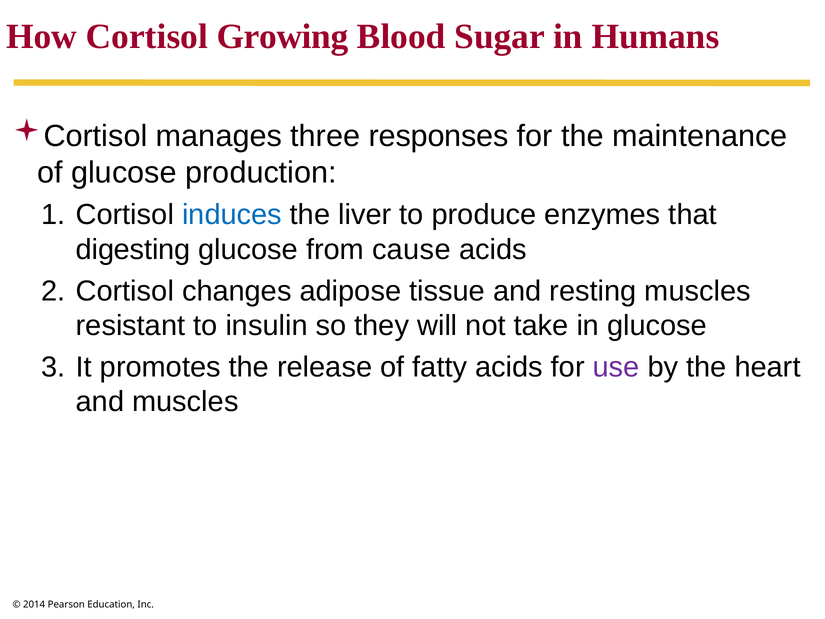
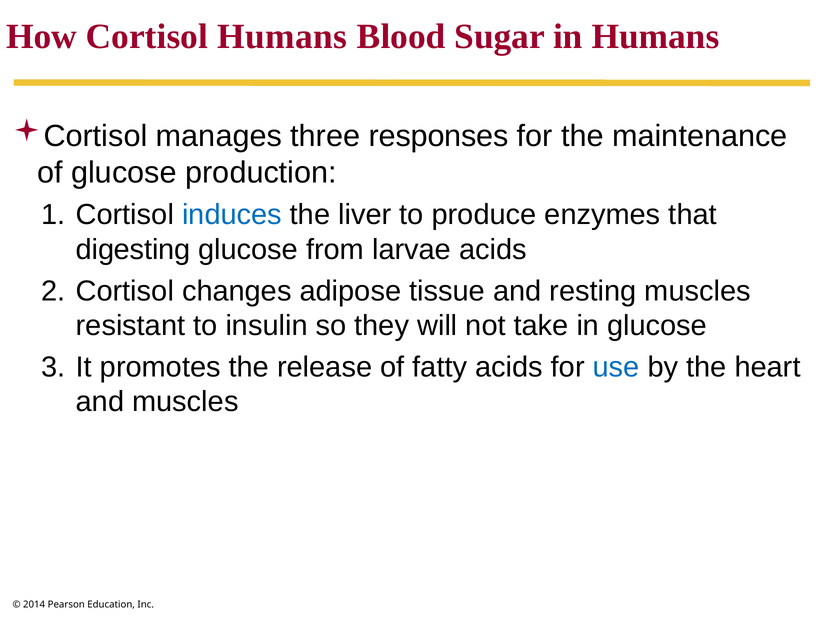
Cortisol Growing: Growing -> Humans
cause: cause -> larvae
use colour: purple -> blue
